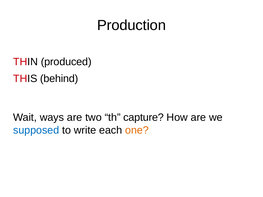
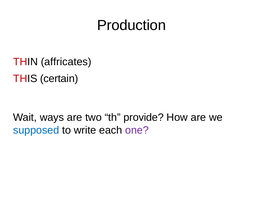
produced: produced -> affricates
behind: behind -> certain
capture: capture -> provide
one colour: orange -> purple
